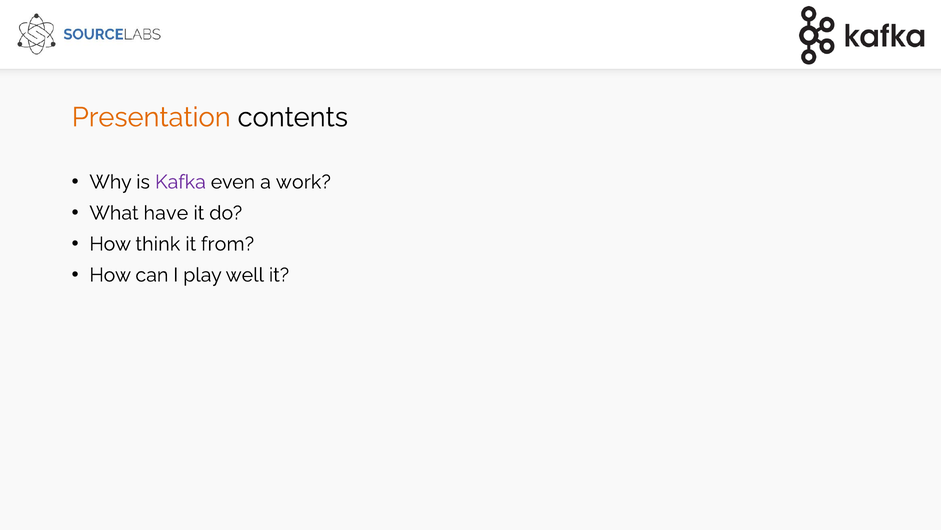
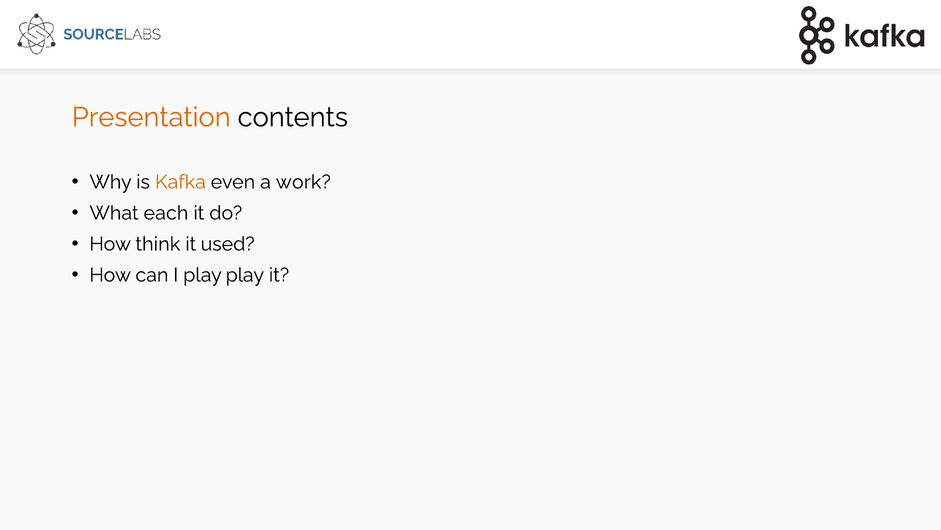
Kafka colour: purple -> orange
have: have -> each
from: from -> used
play well: well -> play
